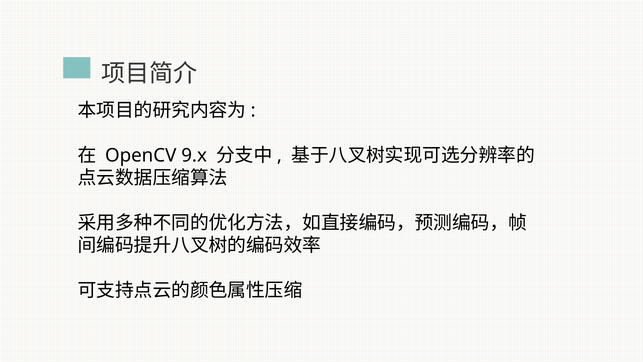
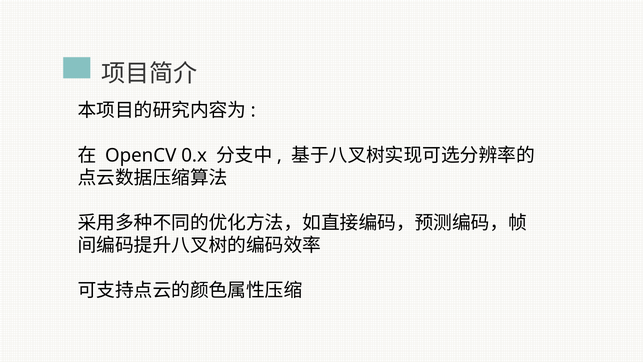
9.x: 9.x -> 0.x
